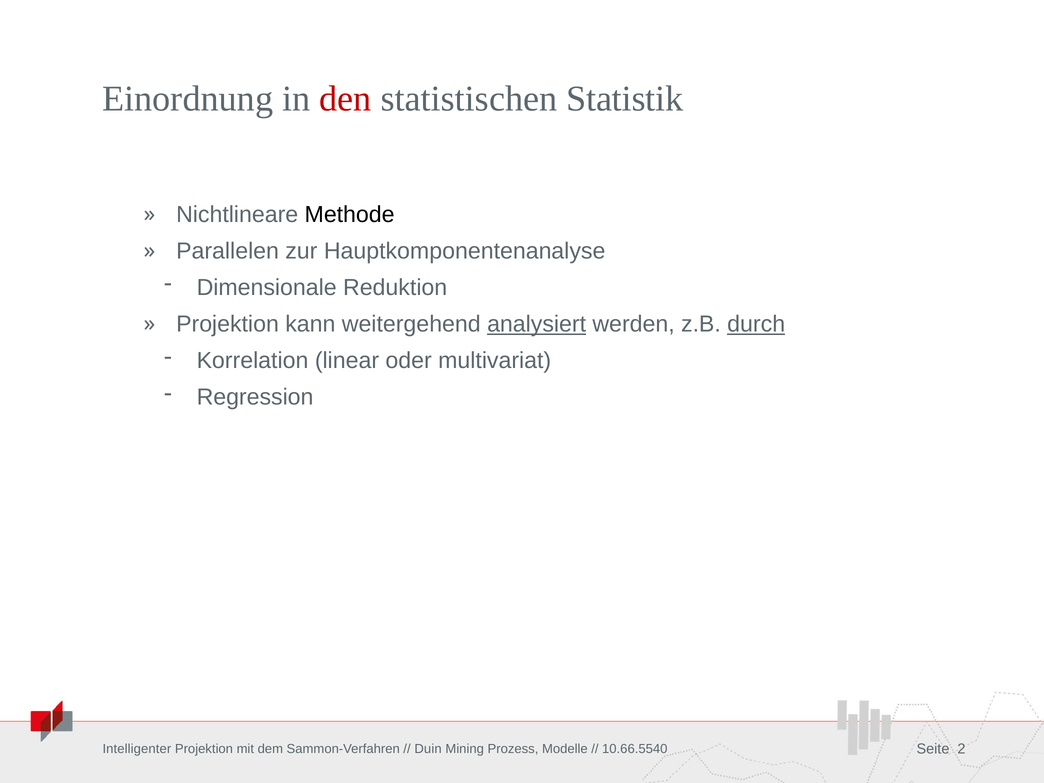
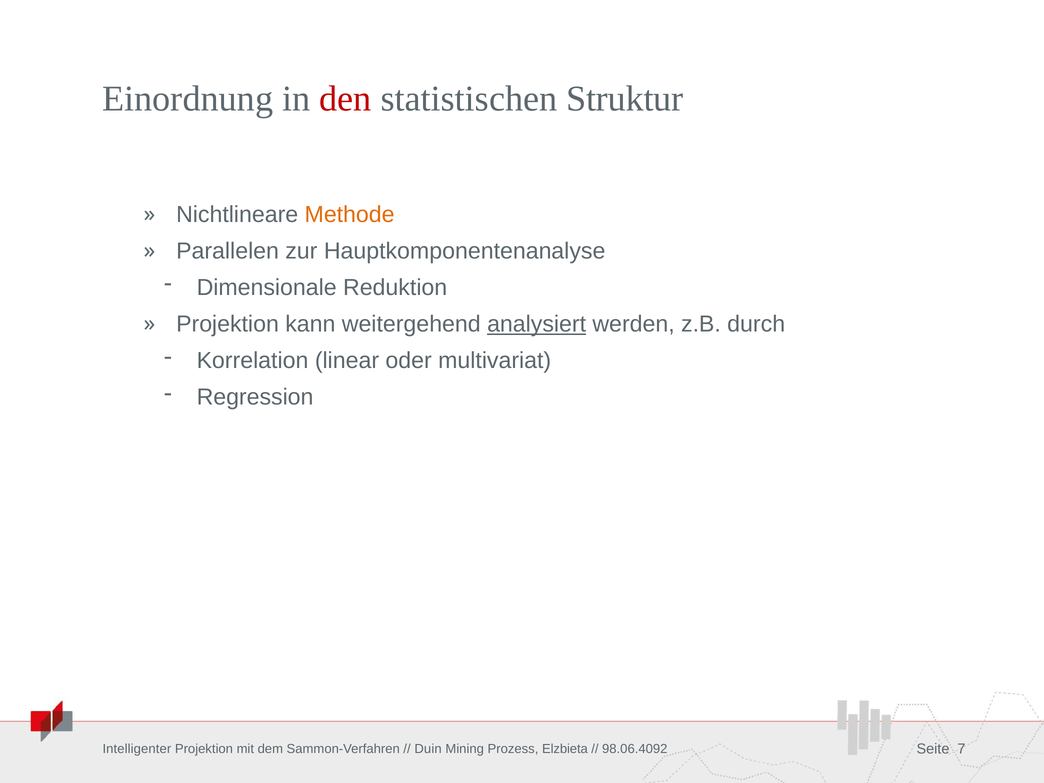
Statistik: Statistik -> Struktur
Methode colour: black -> orange
durch underline: present -> none
2: 2 -> 7
Modelle: Modelle -> Elzbieta
10.66.5540: 10.66.5540 -> 98.06.4092
